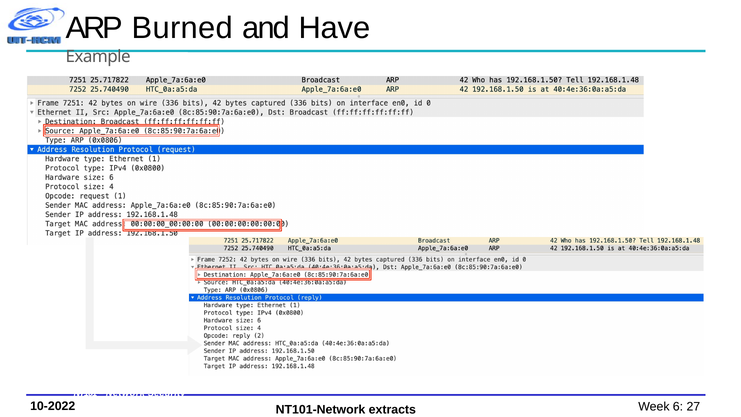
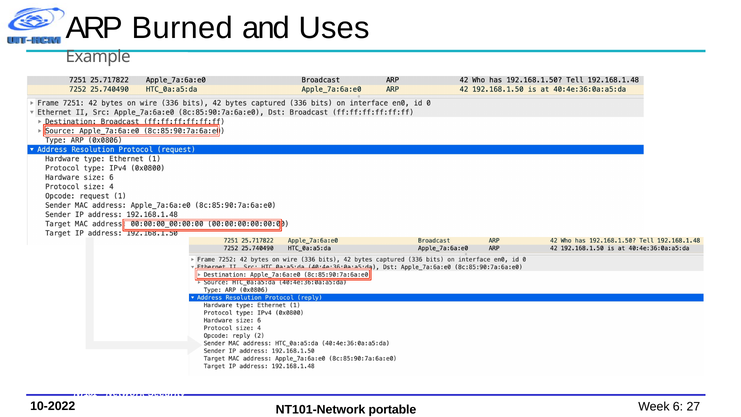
Have: Have -> Uses
extracts: extracts -> portable
